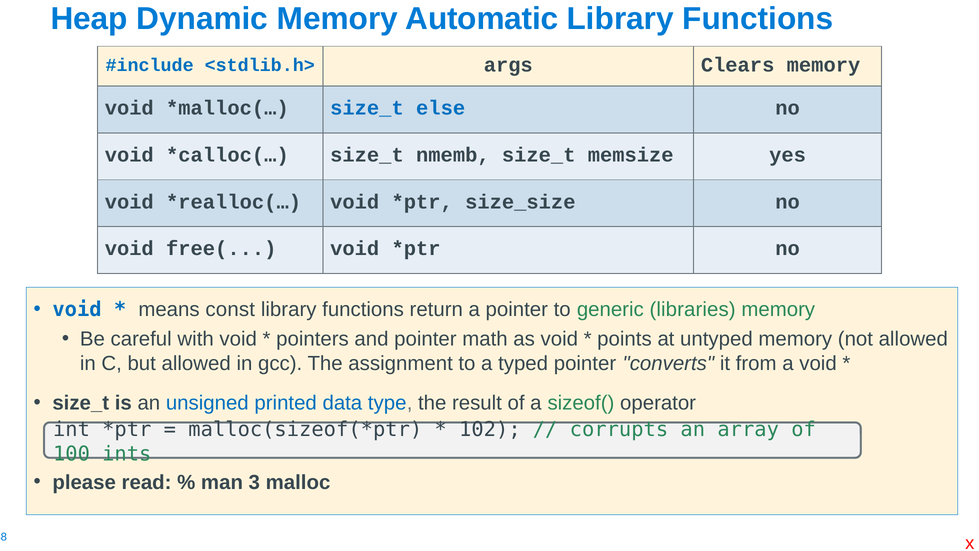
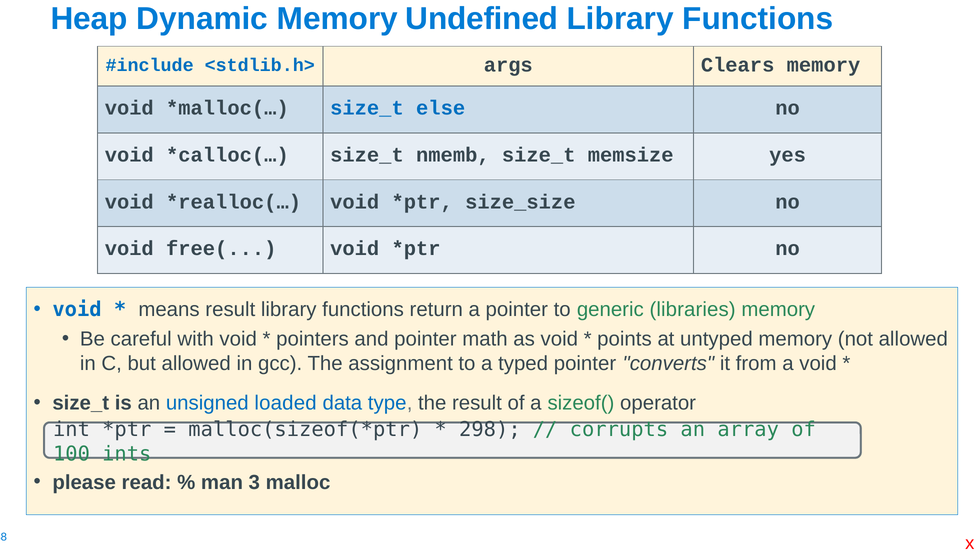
Automatic: Automatic -> Undefined
means const: const -> result
printed: printed -> loaded
102: 102 -> 298
